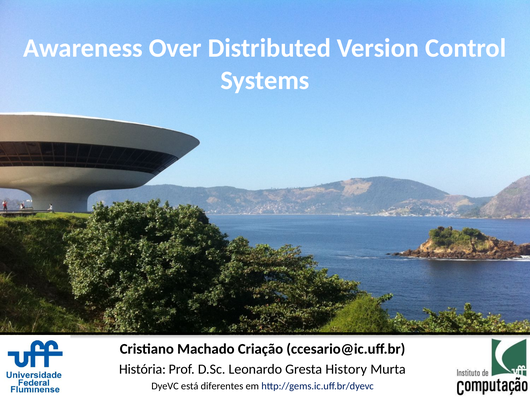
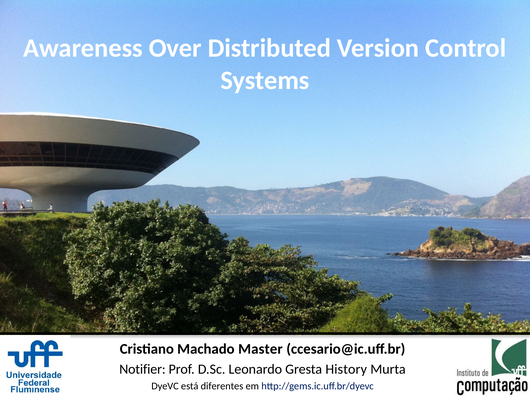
Criação: Criação -> Master
História: História -> Notifier
